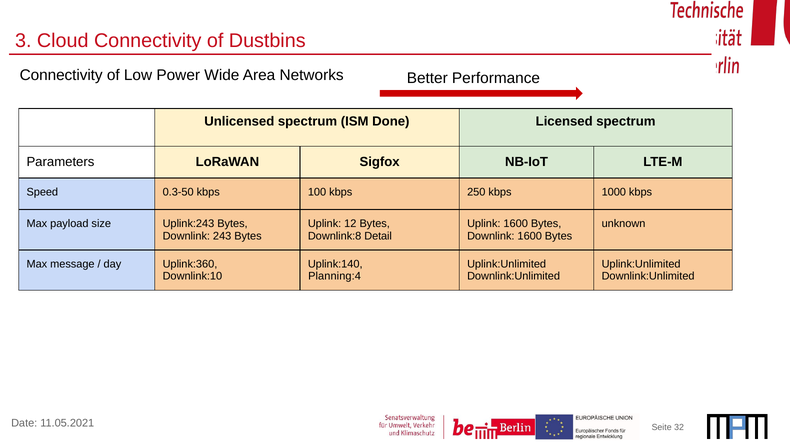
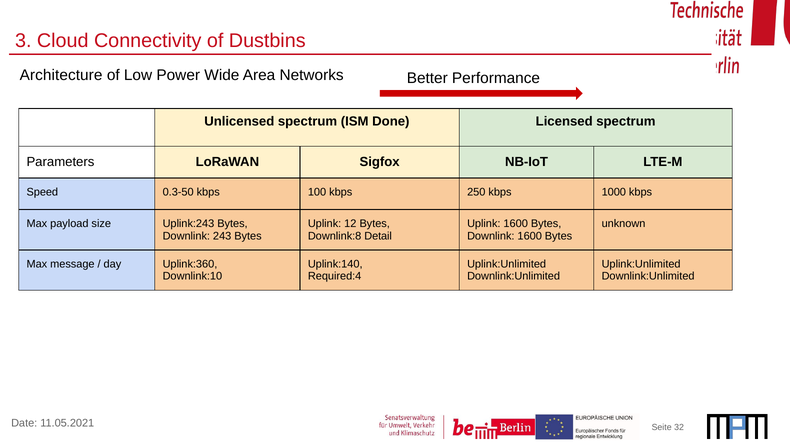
Connectivity at (61, 75): Connectivity -> Architecture
Planning:4: Planning:4 -> Required:4
